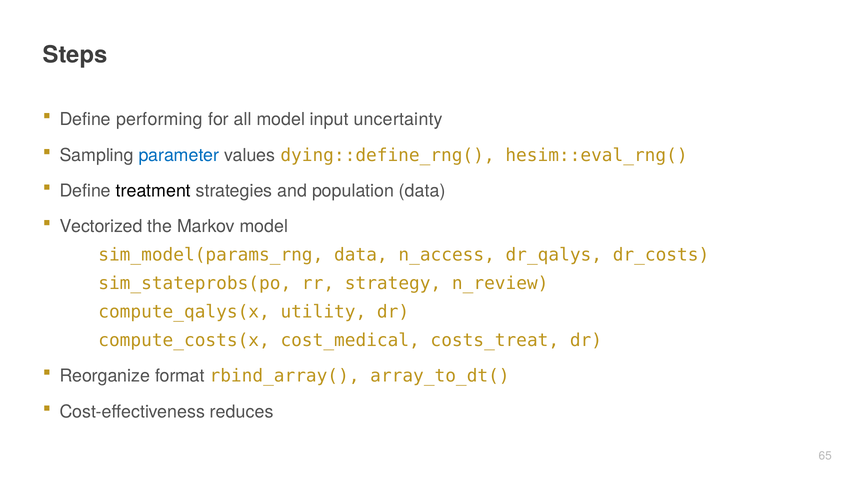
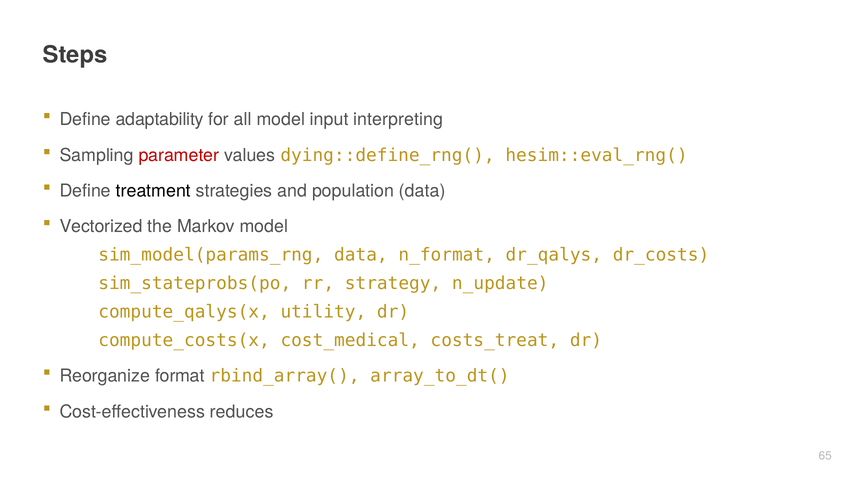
performing: performing -> adaptability
uncertainty: uncertainty -> interpreting
parameter colour: blue -> red
n_access: n_access -> n_format
n_review: n_review -> n_update
